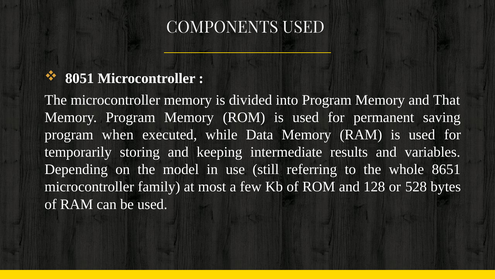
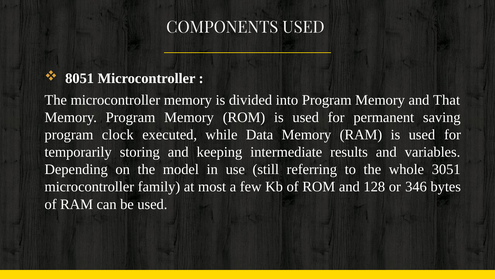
when: when -> clock
8651: 8651 -> 3051
528: 528 -> 346
